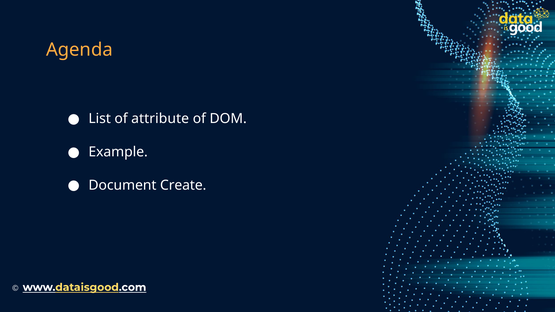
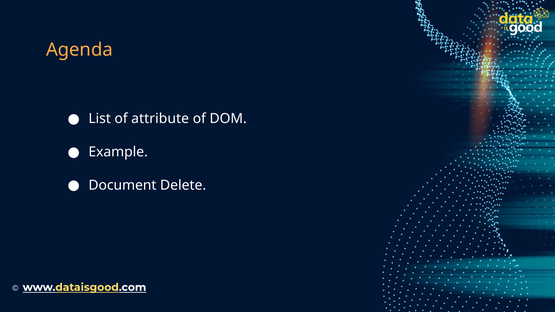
Create: Create -> Delete
